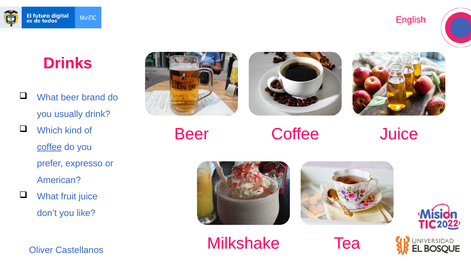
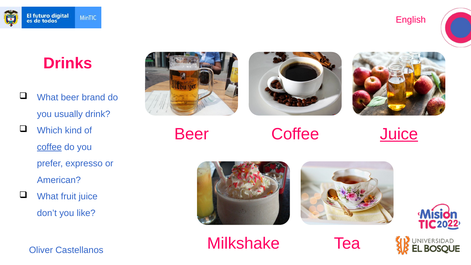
Juice at (399, 134) underline: none -> present
